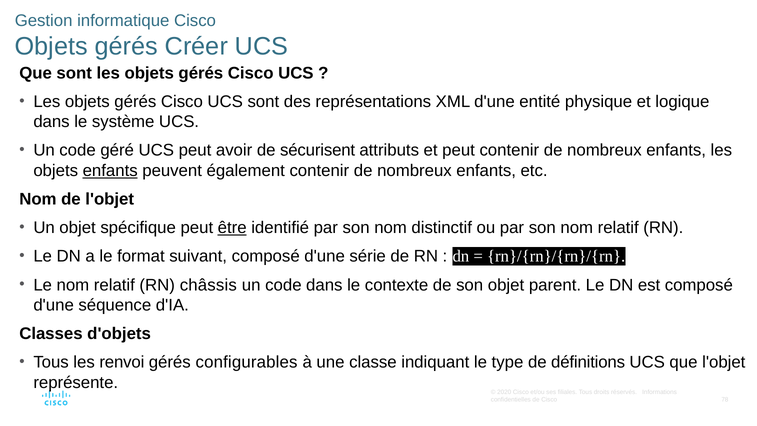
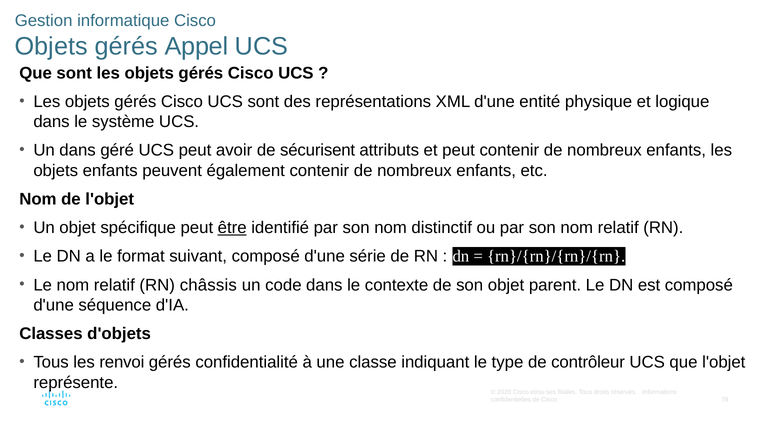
Créer: Créer -> Appel
code at (78, 150): code -> dans
enfants at (110, 171) underline: present -> none
configurables: configurables -> confidentialité
définitions: définitions -> contrôleur
